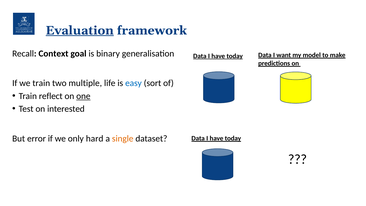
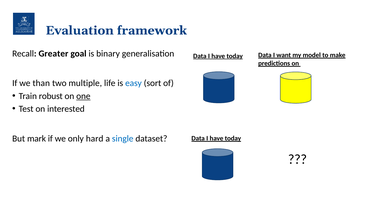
Evaluation underline: present -> none
Context: Context -> Greater
we train: train -> than
reflect: reflect -> robust
error: error -> mark
single colour: orange -> blue
